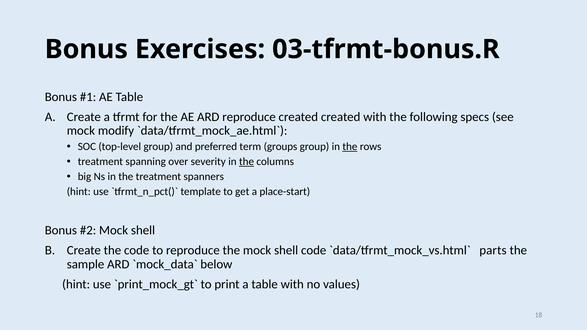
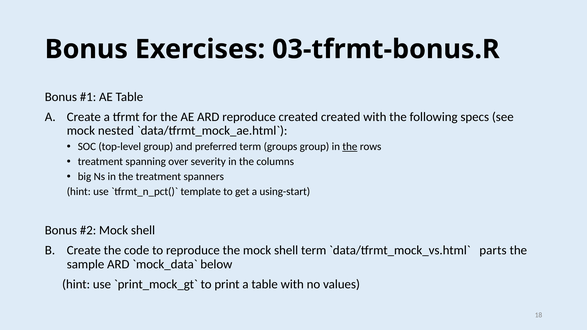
modify: modify -> nested
the at (247, 162) underline: present -> none
place-start: place-start -> using-start
shell code: code -> term
